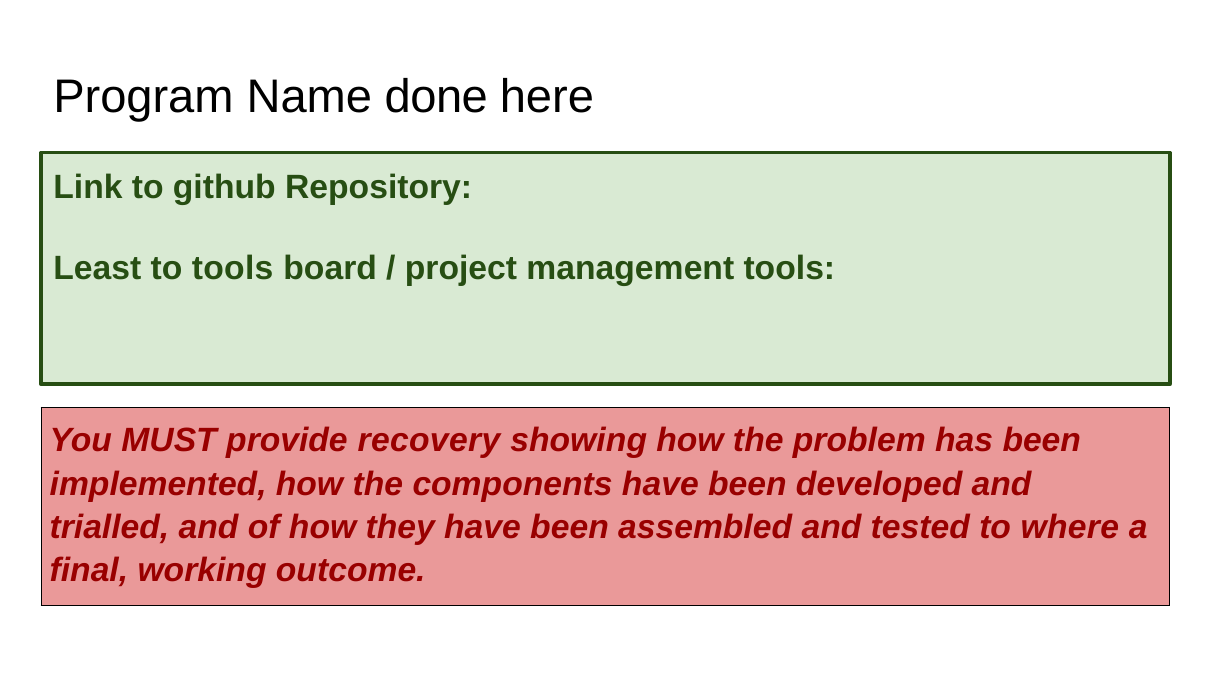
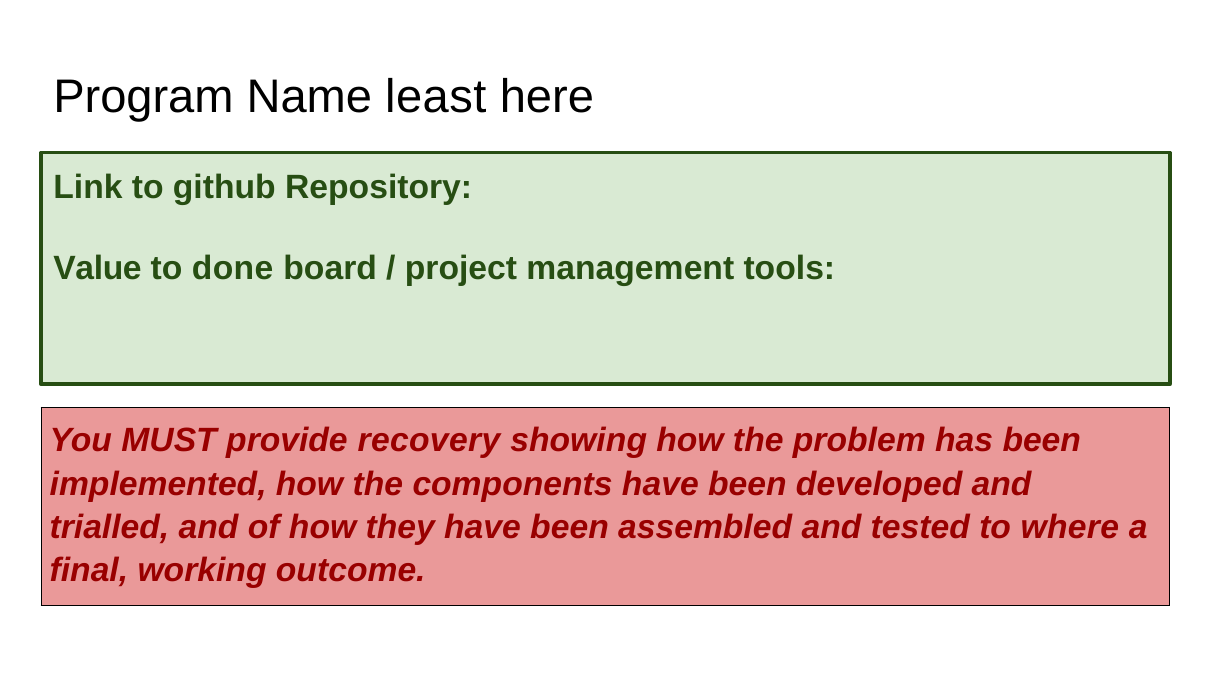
done: done -> least
Least: Least -> Value
to tools: tools -> done
